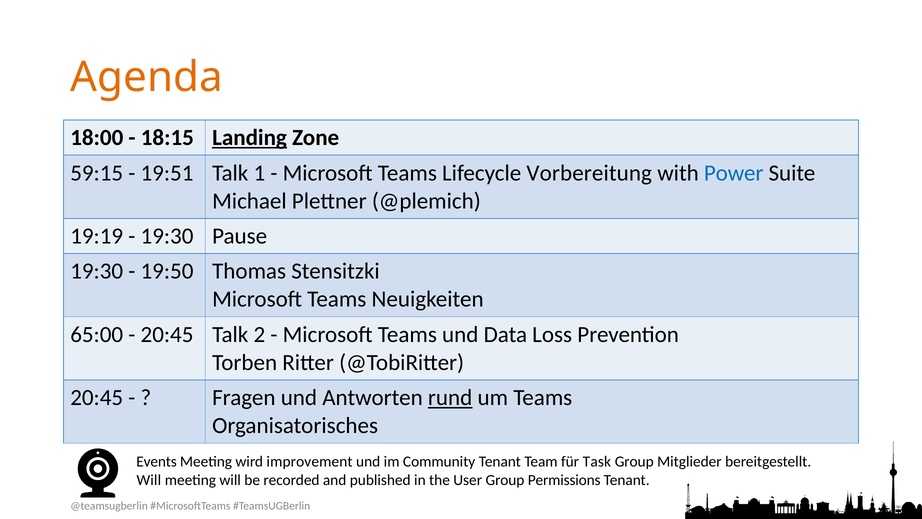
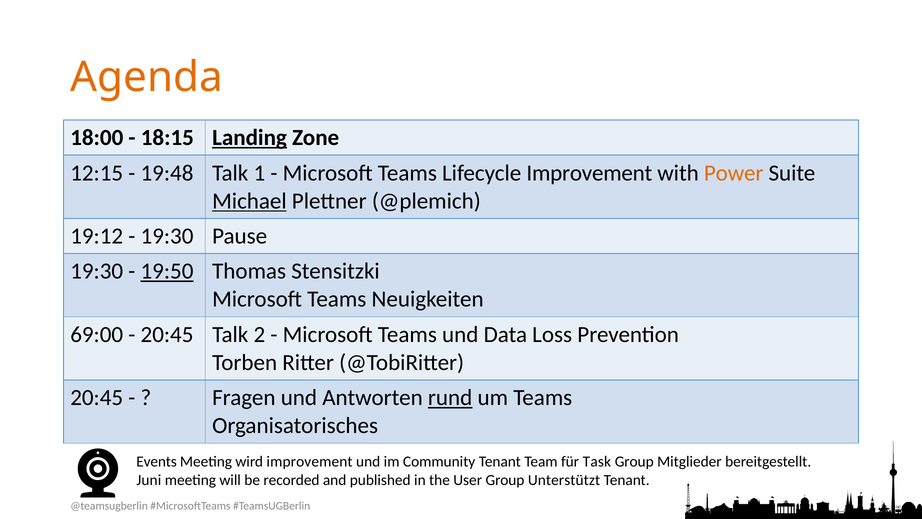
59:15: 59:15 -> 12:15
19:51: 19:51 -> 19:48
Lifecycle Vorbereitung: Vorbereitung -> Improvement
Power colour: blue -> orange
Michael underline: none -> present
19:19: 19:19 -> 19:12
19:50 underline: none -> present
65:00: 65:00 -> 69:00
Will at (149, 480): Will -> Juni
Permissions: Permissions -> Unterstützt
